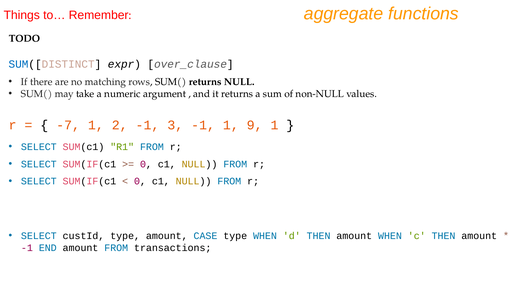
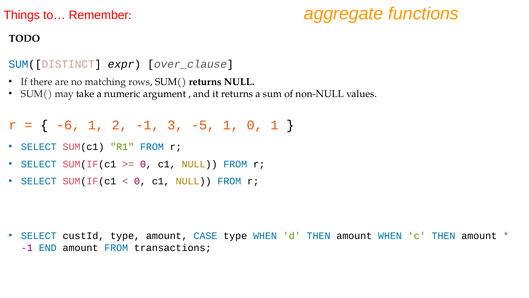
-7: -7 -> -6
3 -1: -1 -> -5
1 9: 9 -> 0
